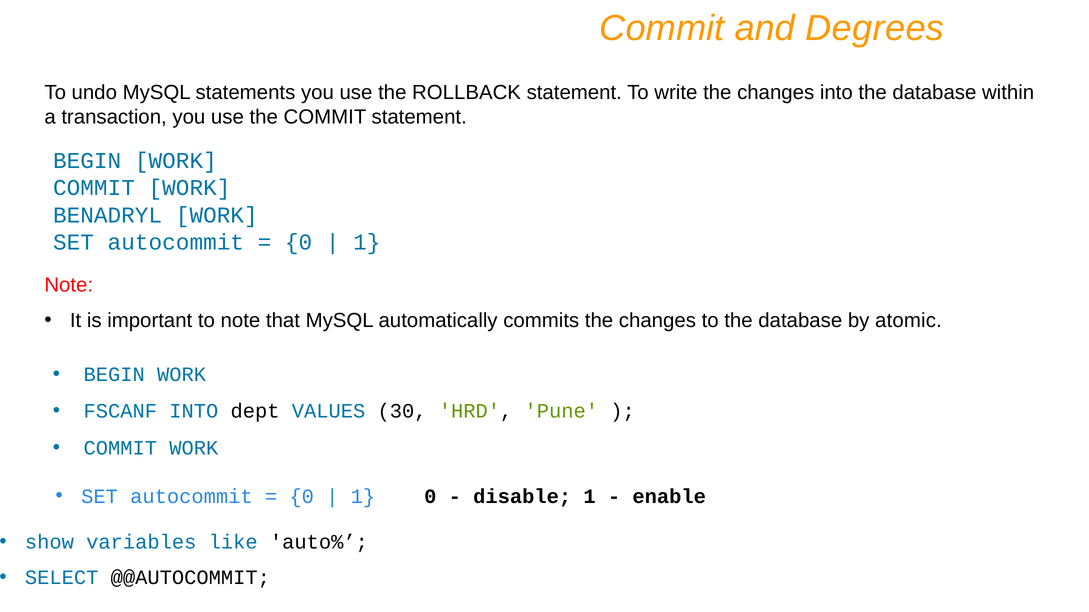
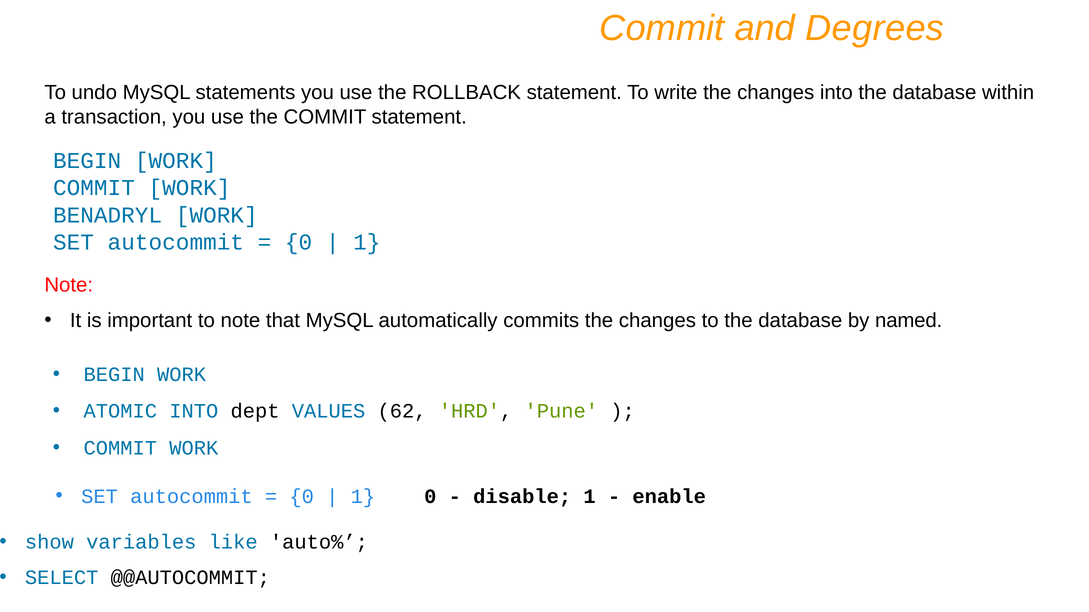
atomic: atomic -> named
FSCANF: FSCANF -> ATOMIC
30: 30 -> 62
